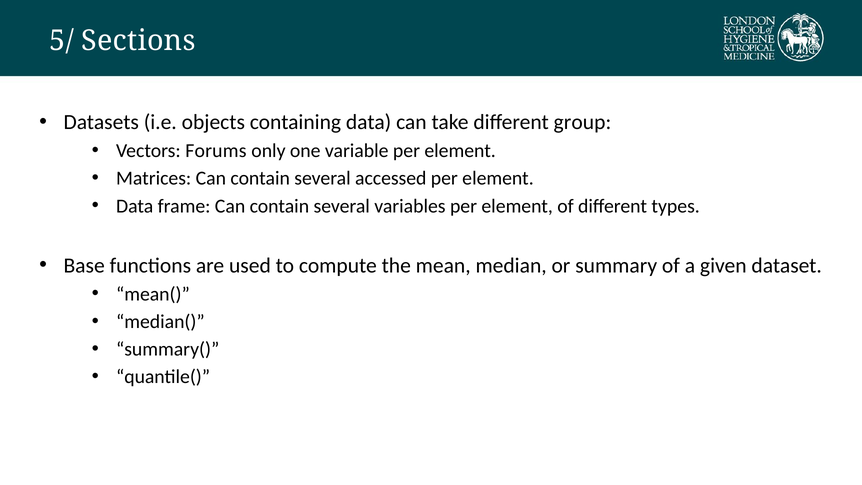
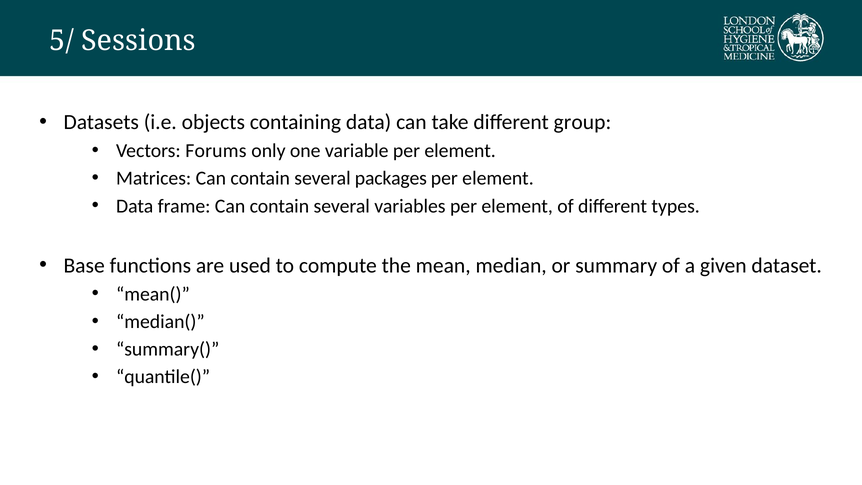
Sections: Sections -> Sessions
accessed: accessed -> packages
